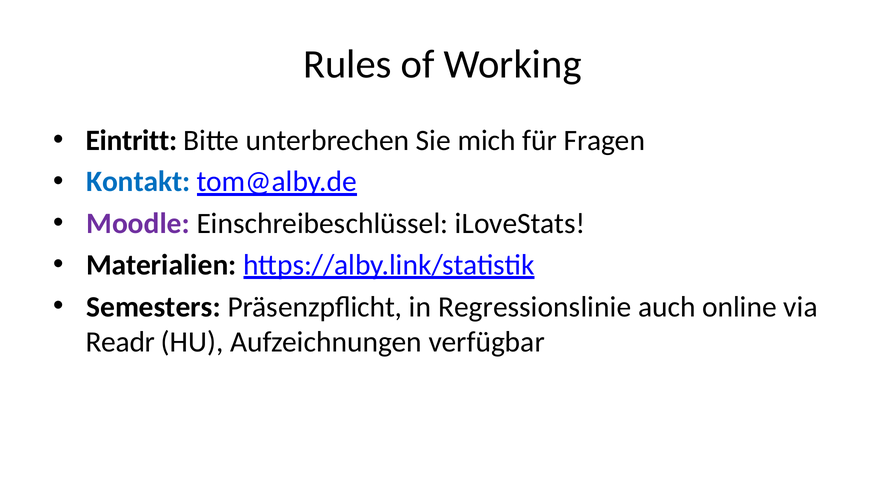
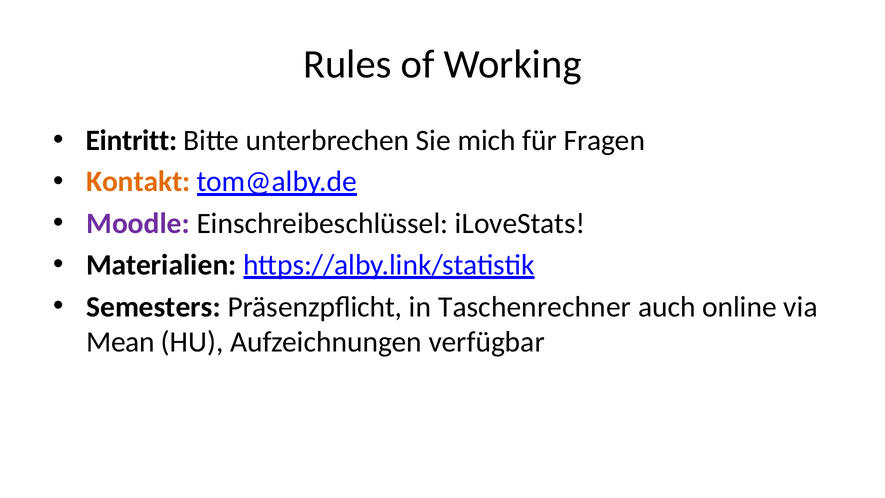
Kontakt colour: blue -> orange
Regressionslinie: Regressionslinie -> Taschenrechner
Readr: Readr -> Mean
